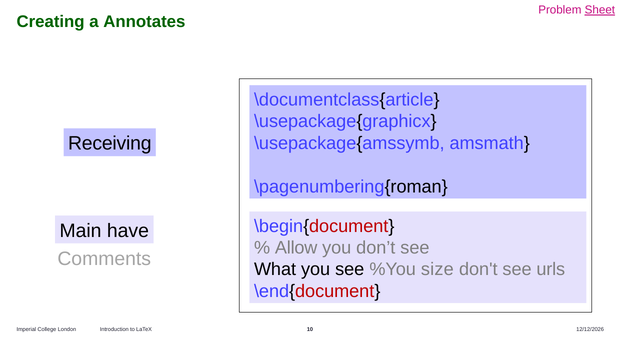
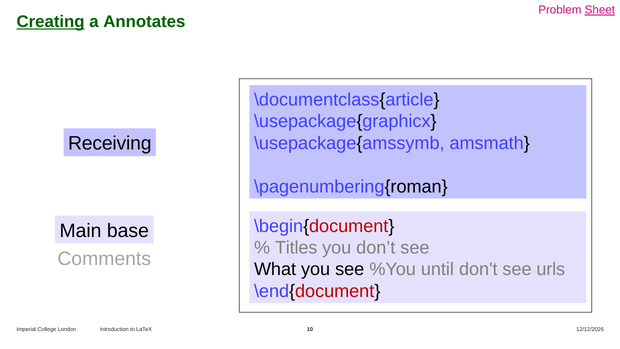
Creating underline: none -> present
have: have -> base
Allow: Allow -> Titles
size: size -> until
